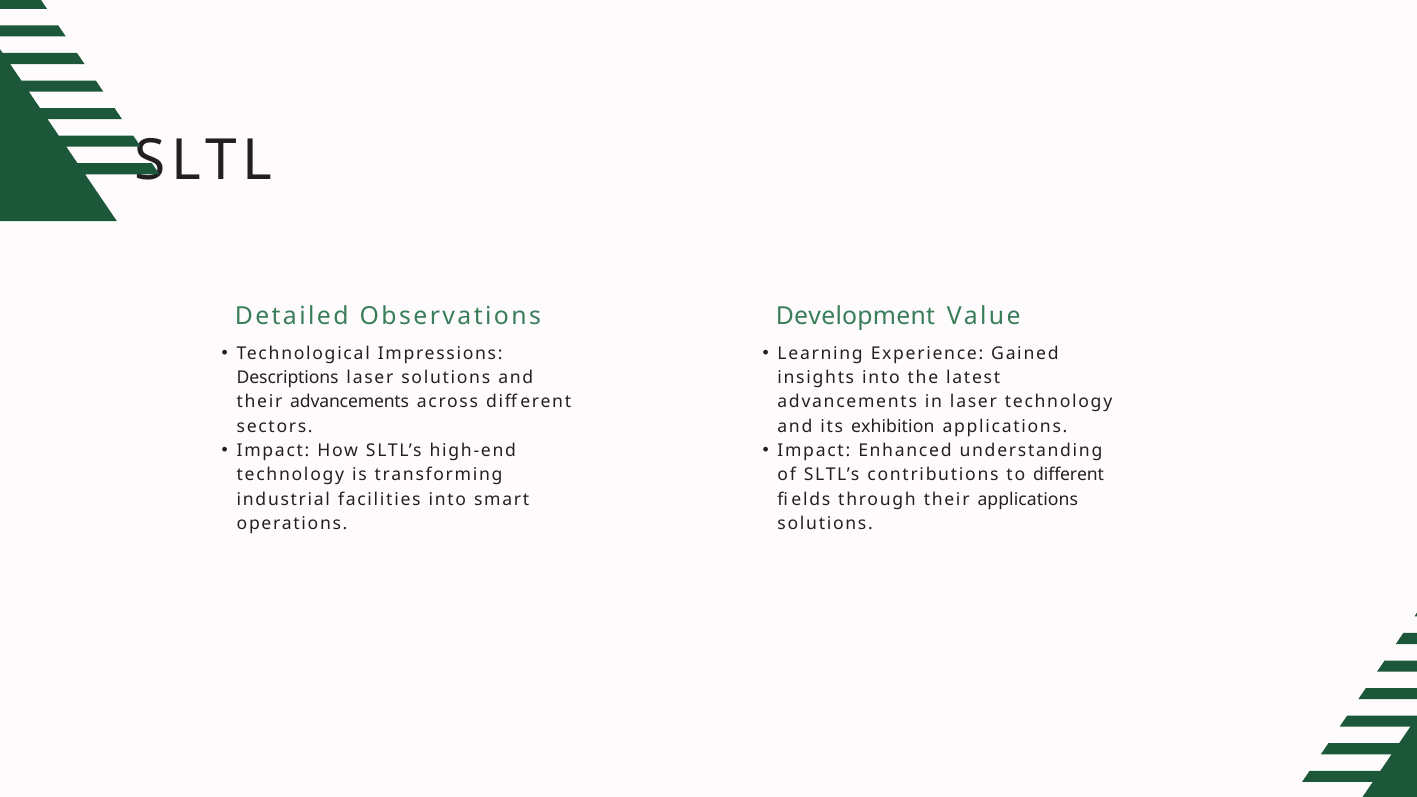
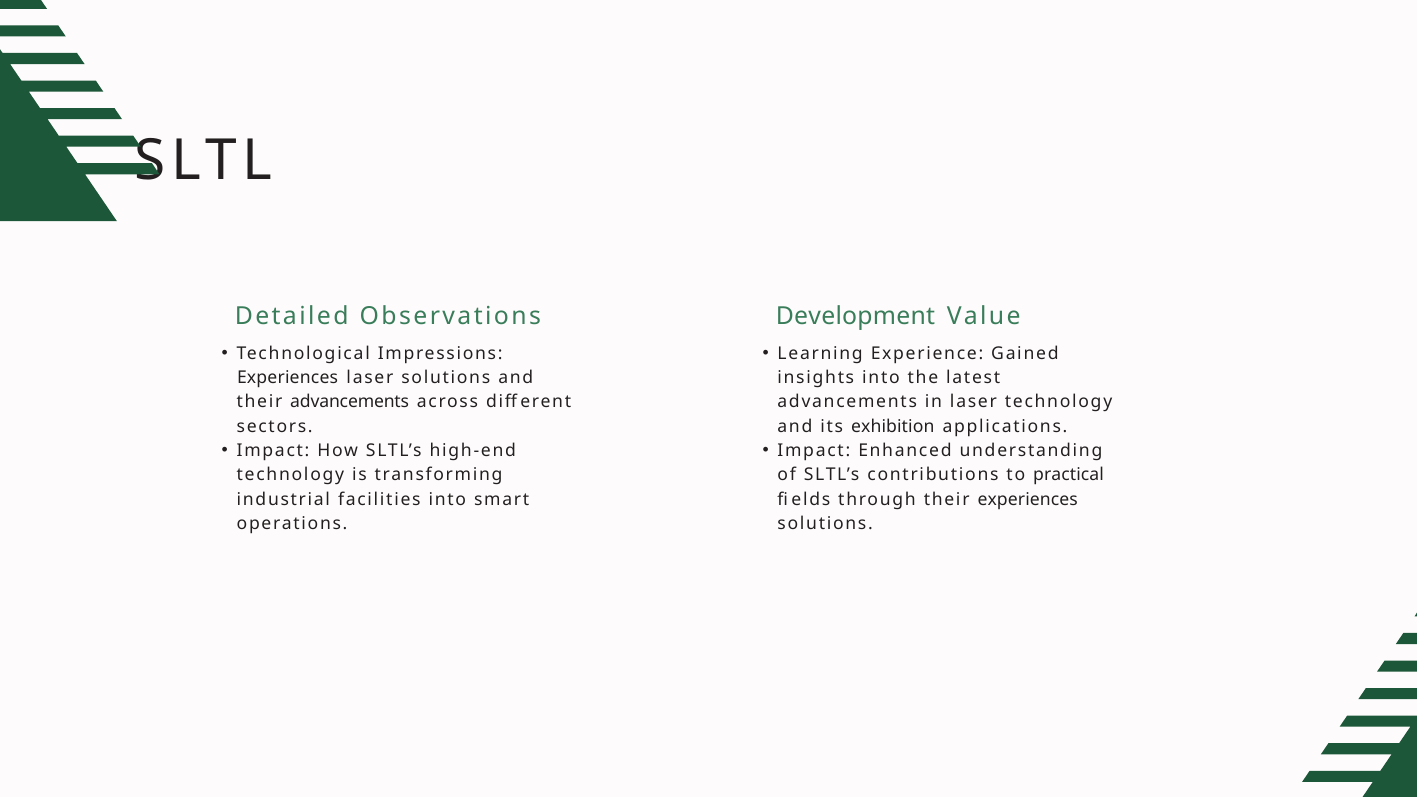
Descriptions at (288, 378): Descriptions -> Experiences
to different: different -> practical
their applications: applications -> experiences
